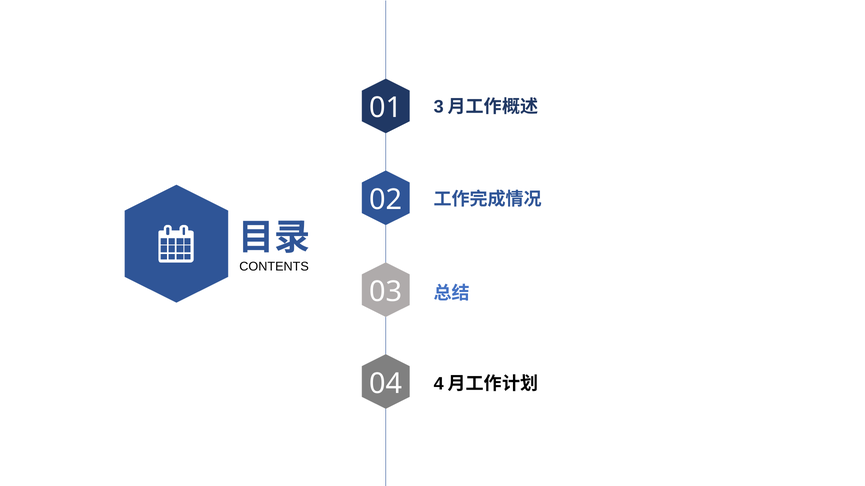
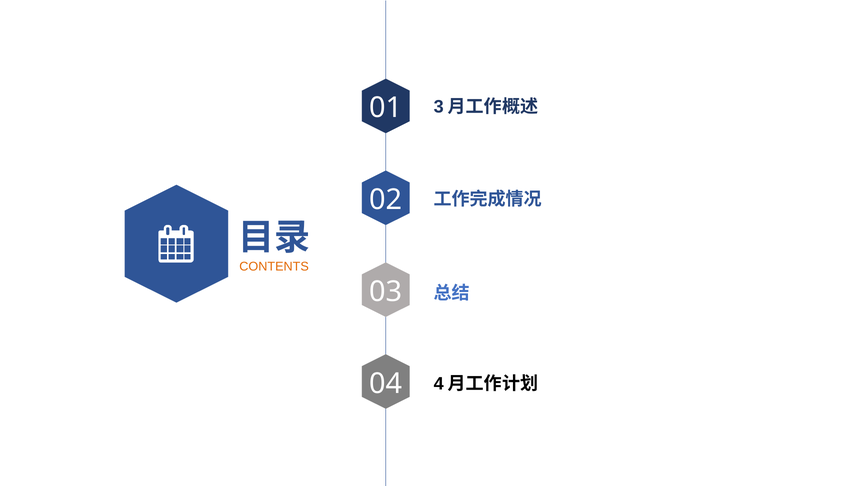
CONTENTS colour: black -> orange
